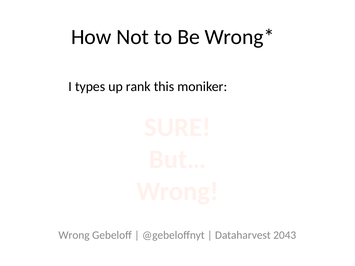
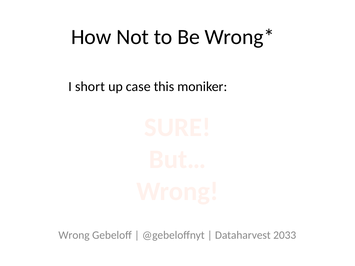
types: types -> short
rank: rank -> case
2043: 2043 -> 2033
